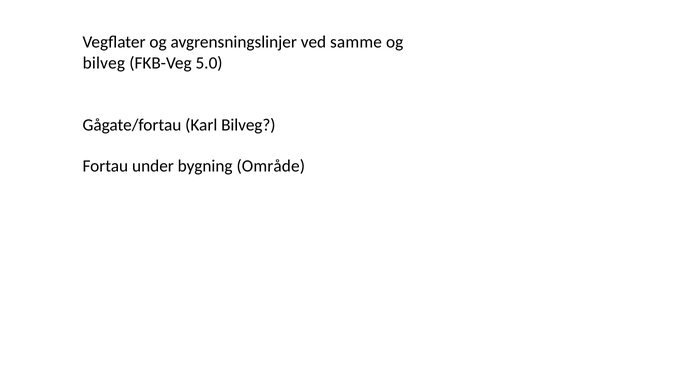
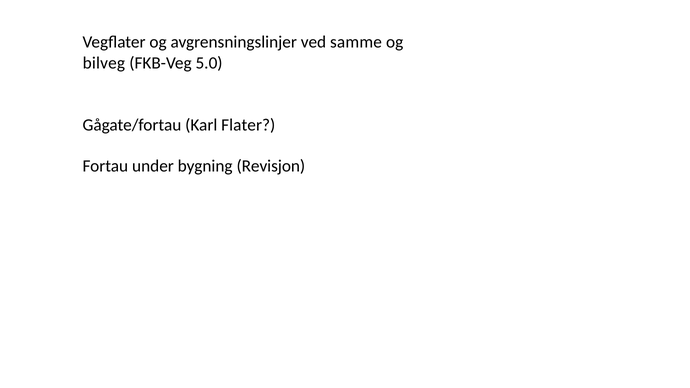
Karl Bilveg: Bilveg -> Flater
Område: Område -> Revisjon
